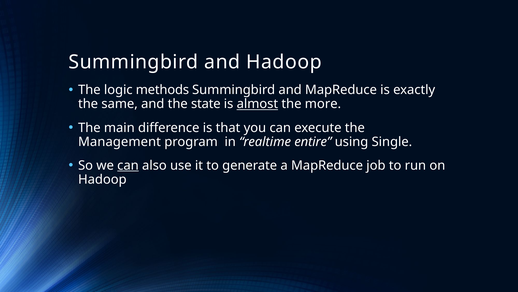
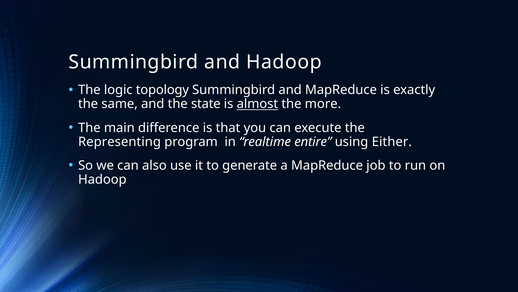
methods: methods -> topology
Management: Management -> Representing
Single: Single -> Either
can at (128, 165) underline: present -> none
